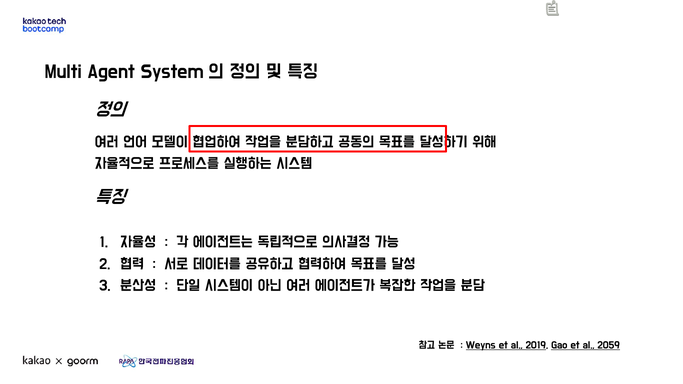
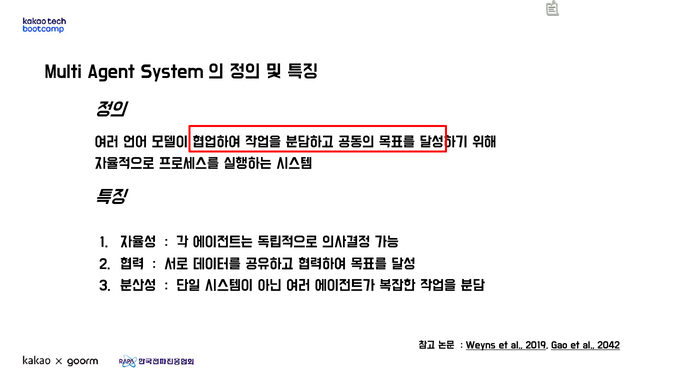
2059: 2059 -> 2042
